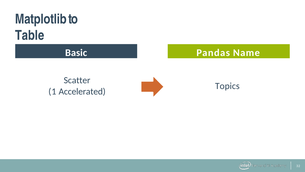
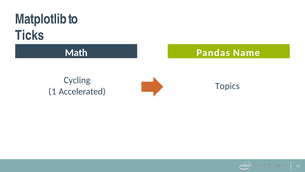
Table: Table -> Ticks
Basic at (76, 53): Basic -> Math
Scatter: Scatter -> Cycling
